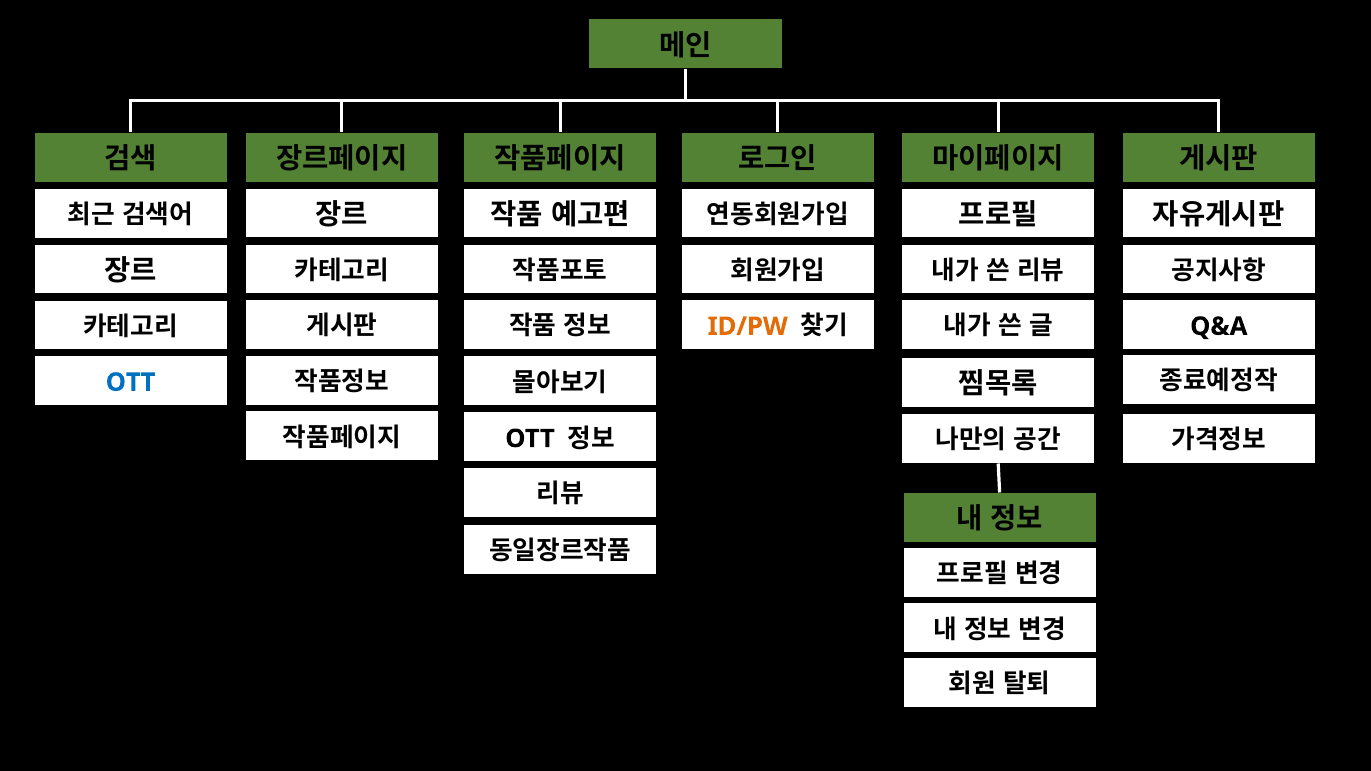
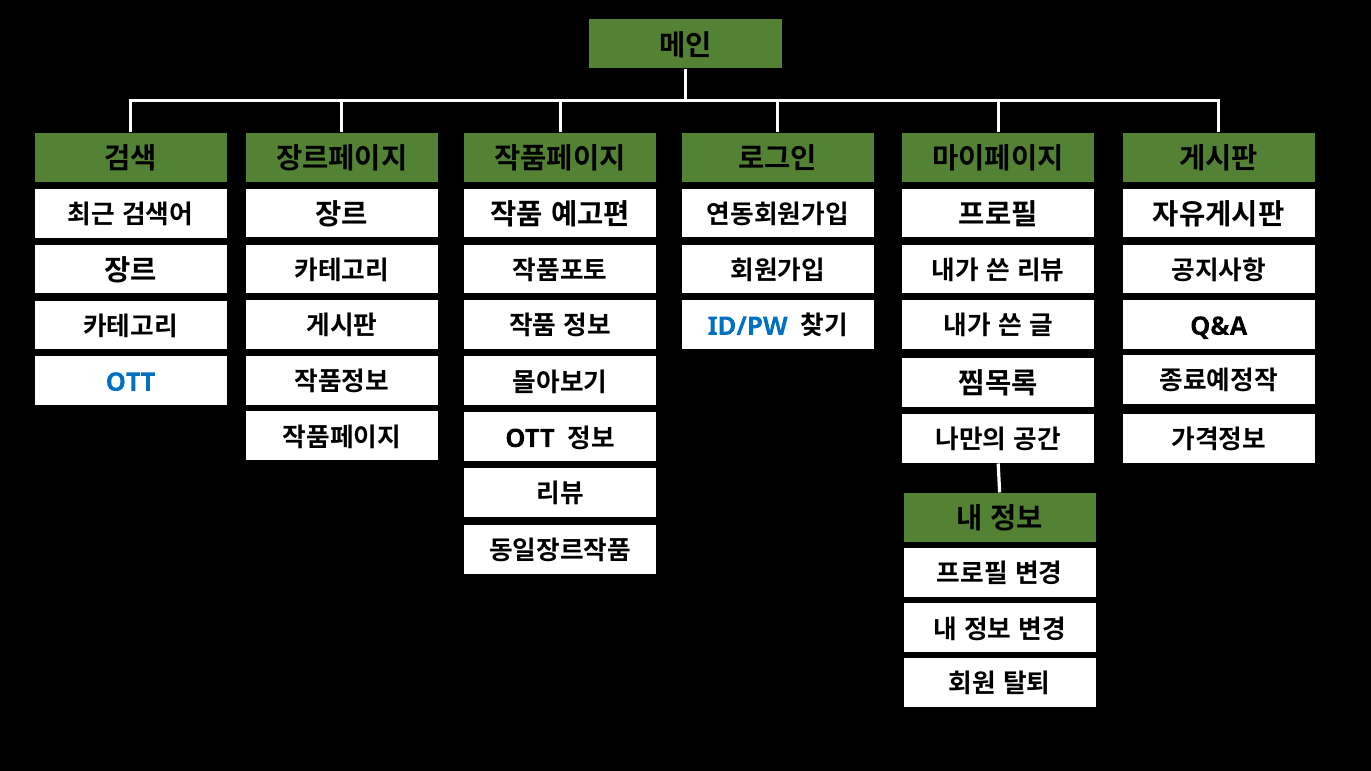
ID/PW colour: orange -> blue
